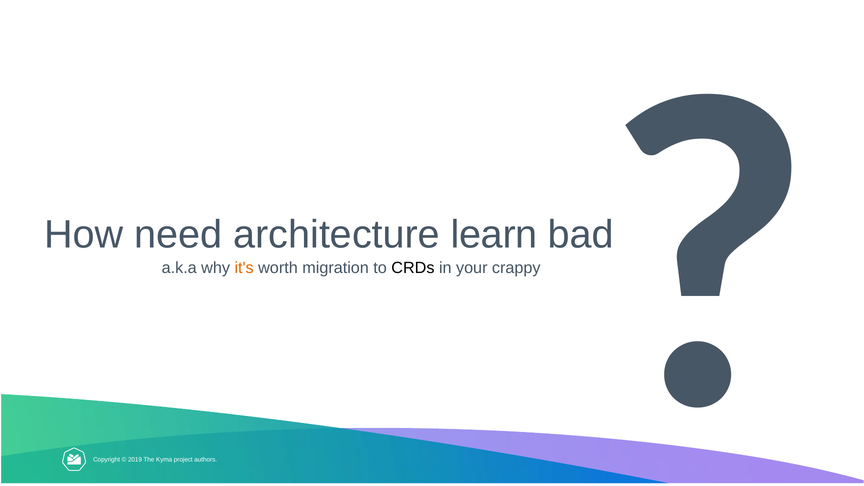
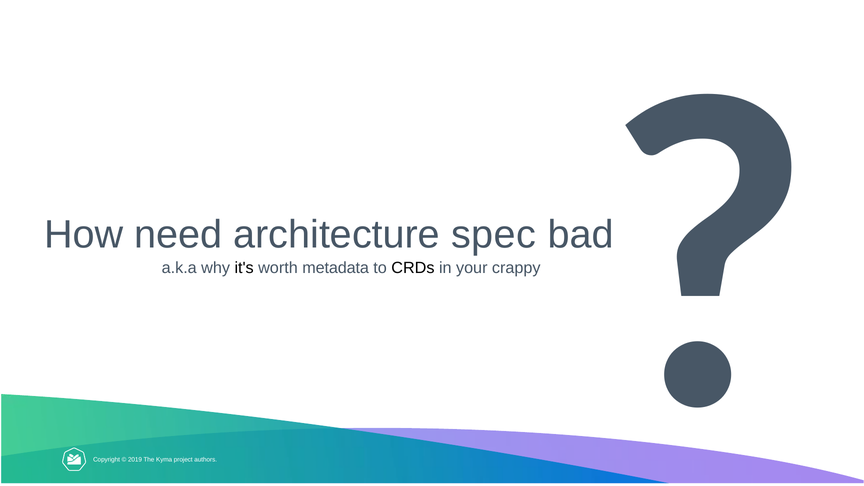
learn: learn -> spec
it's colour: orange -> black
migration: migration -> metadata
